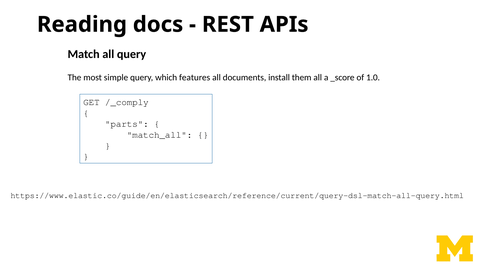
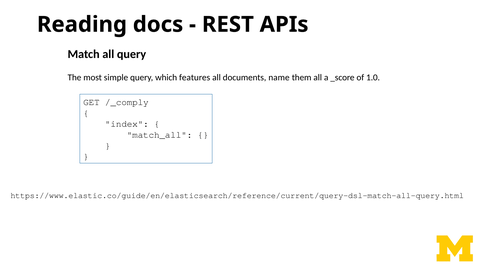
install: install -> name
parts: parts -> index
